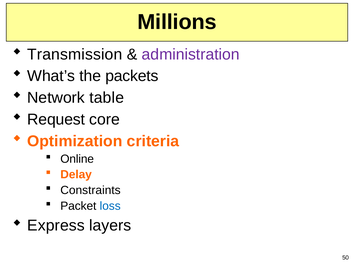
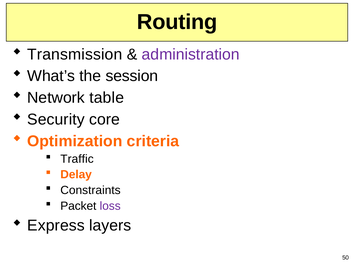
Millions: Millions -> Routing
packets: packets -> session
Request: Request -> Security
Online: Online -> Traffic
loss colour: blue -> purple
